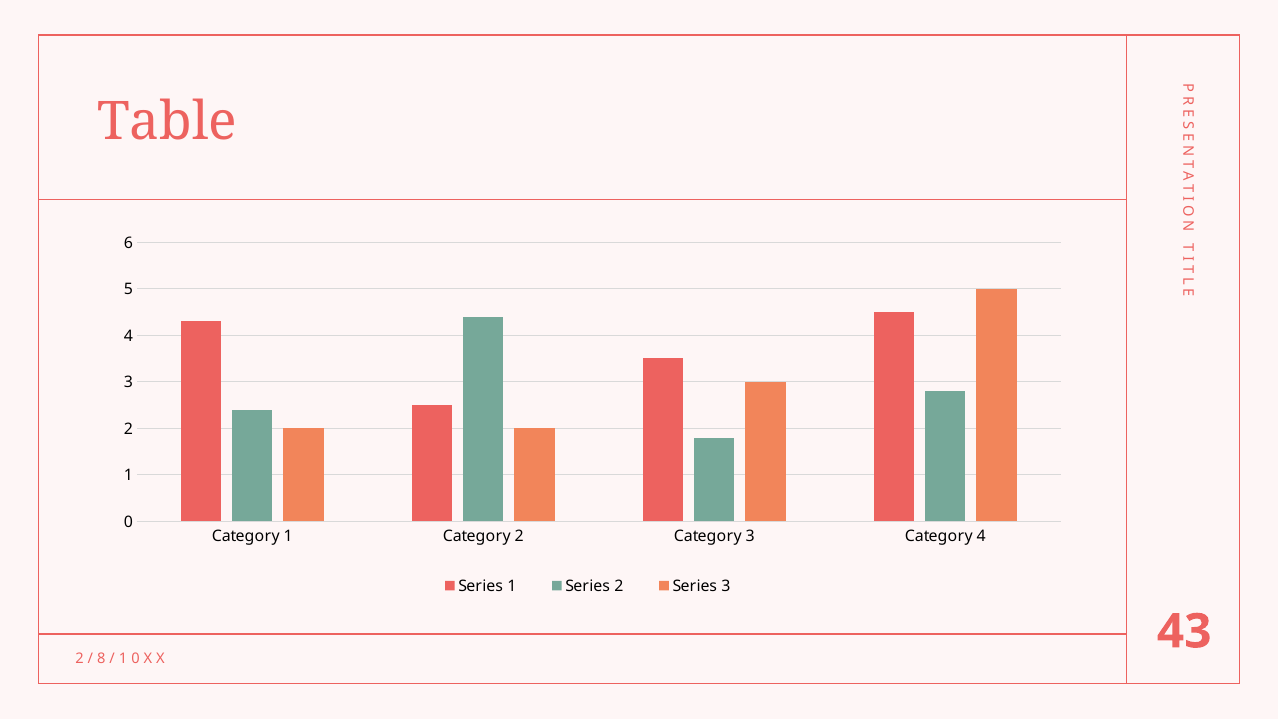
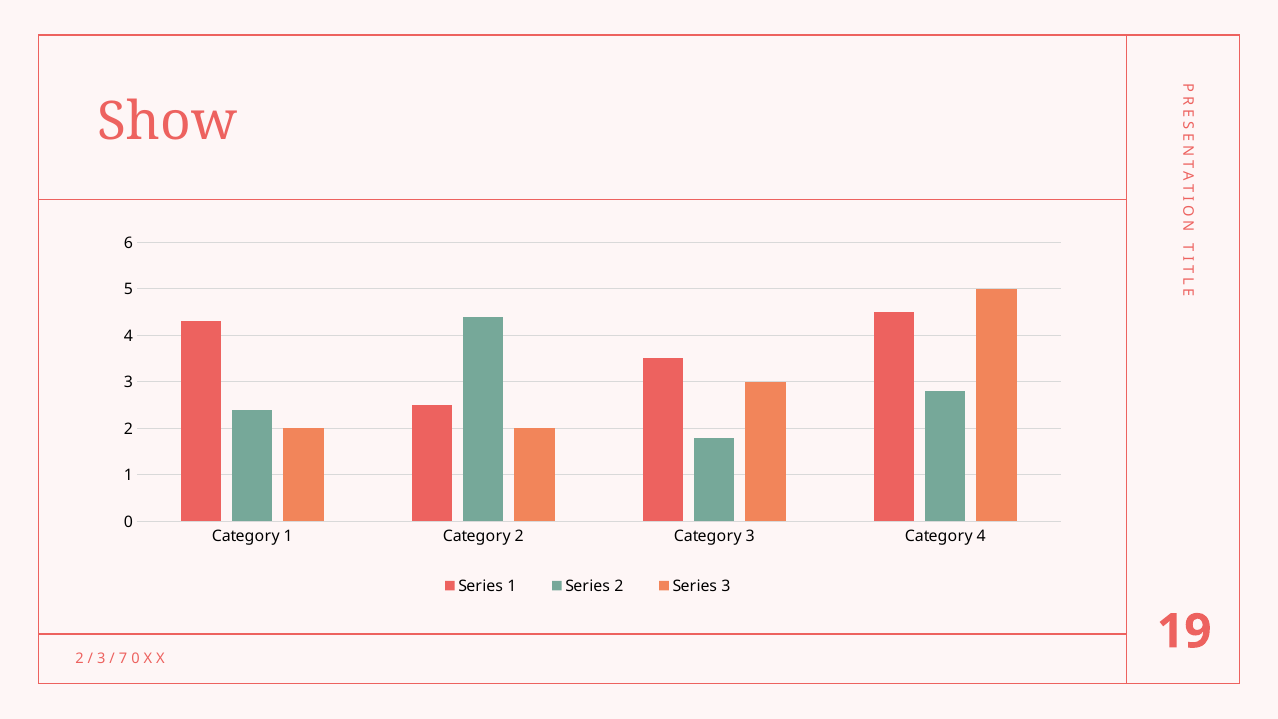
Table: Table -> Show
8 at (101, 658): 8 -> 3
1 at (123, 658): 1 -> 7
43: 43 -> 19
